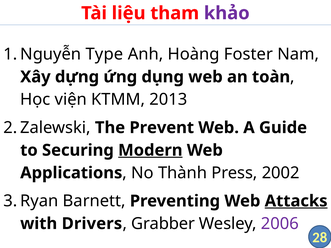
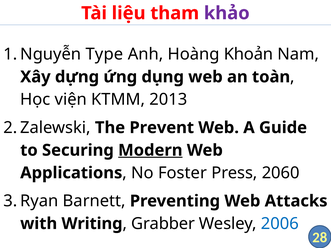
Foster: Foster -> Khoản
Thành: Thành -> Foster
2002: 2002 -> 2060
Attacks underline: present -> none
Drivers: Drivers -> Writing
2006 colour: purple -> blue
